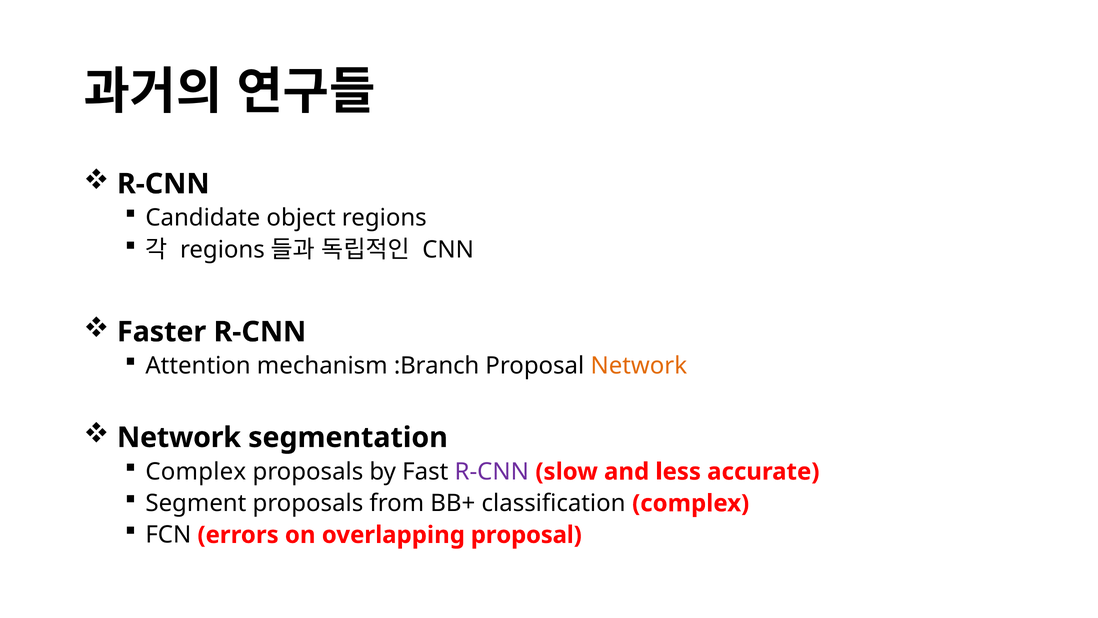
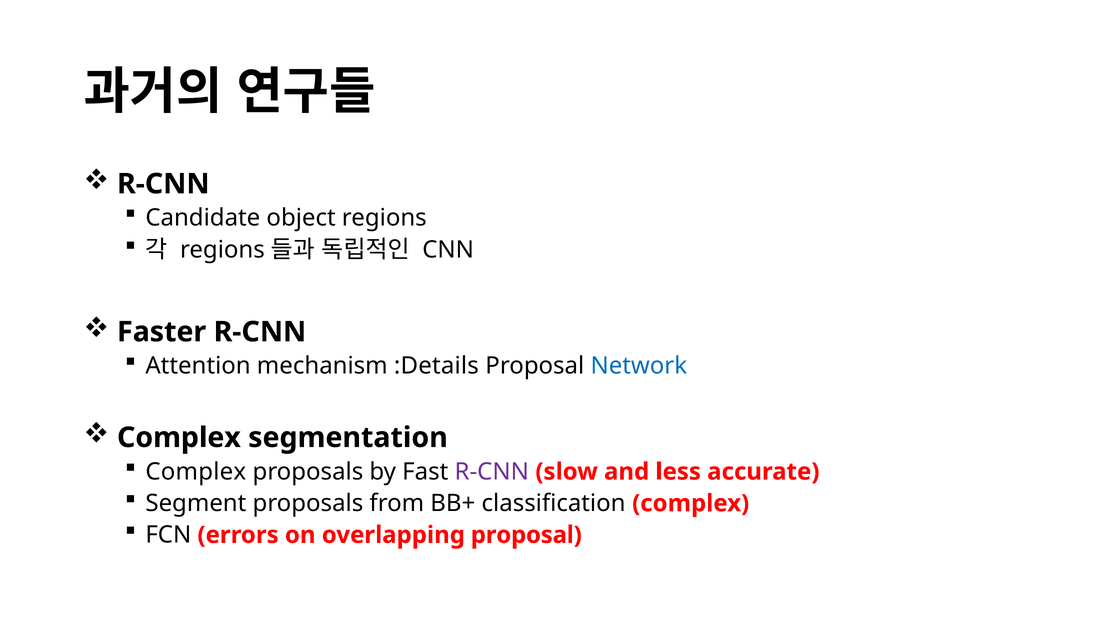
:Branch: :Branch -> :Details
Network at (639, 366) colour: orange -> blue
Network at (179, 437): Network -> Complex
